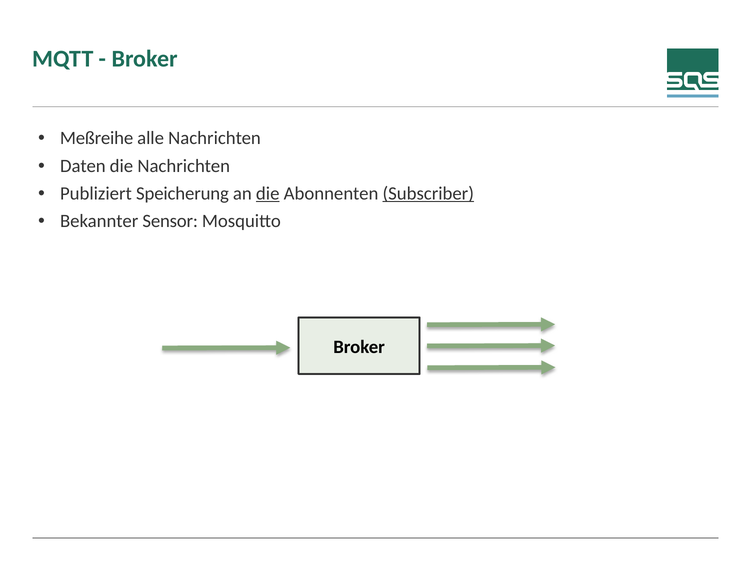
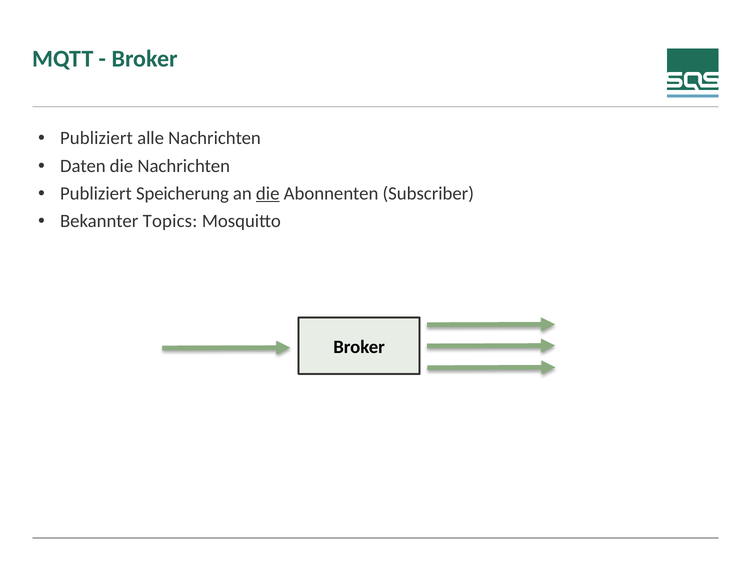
Meßreihe at (97, 138): Meßreihe -> Publiziert
Subscriber underline: present -> none
Sensor: Sensor -> Topics
